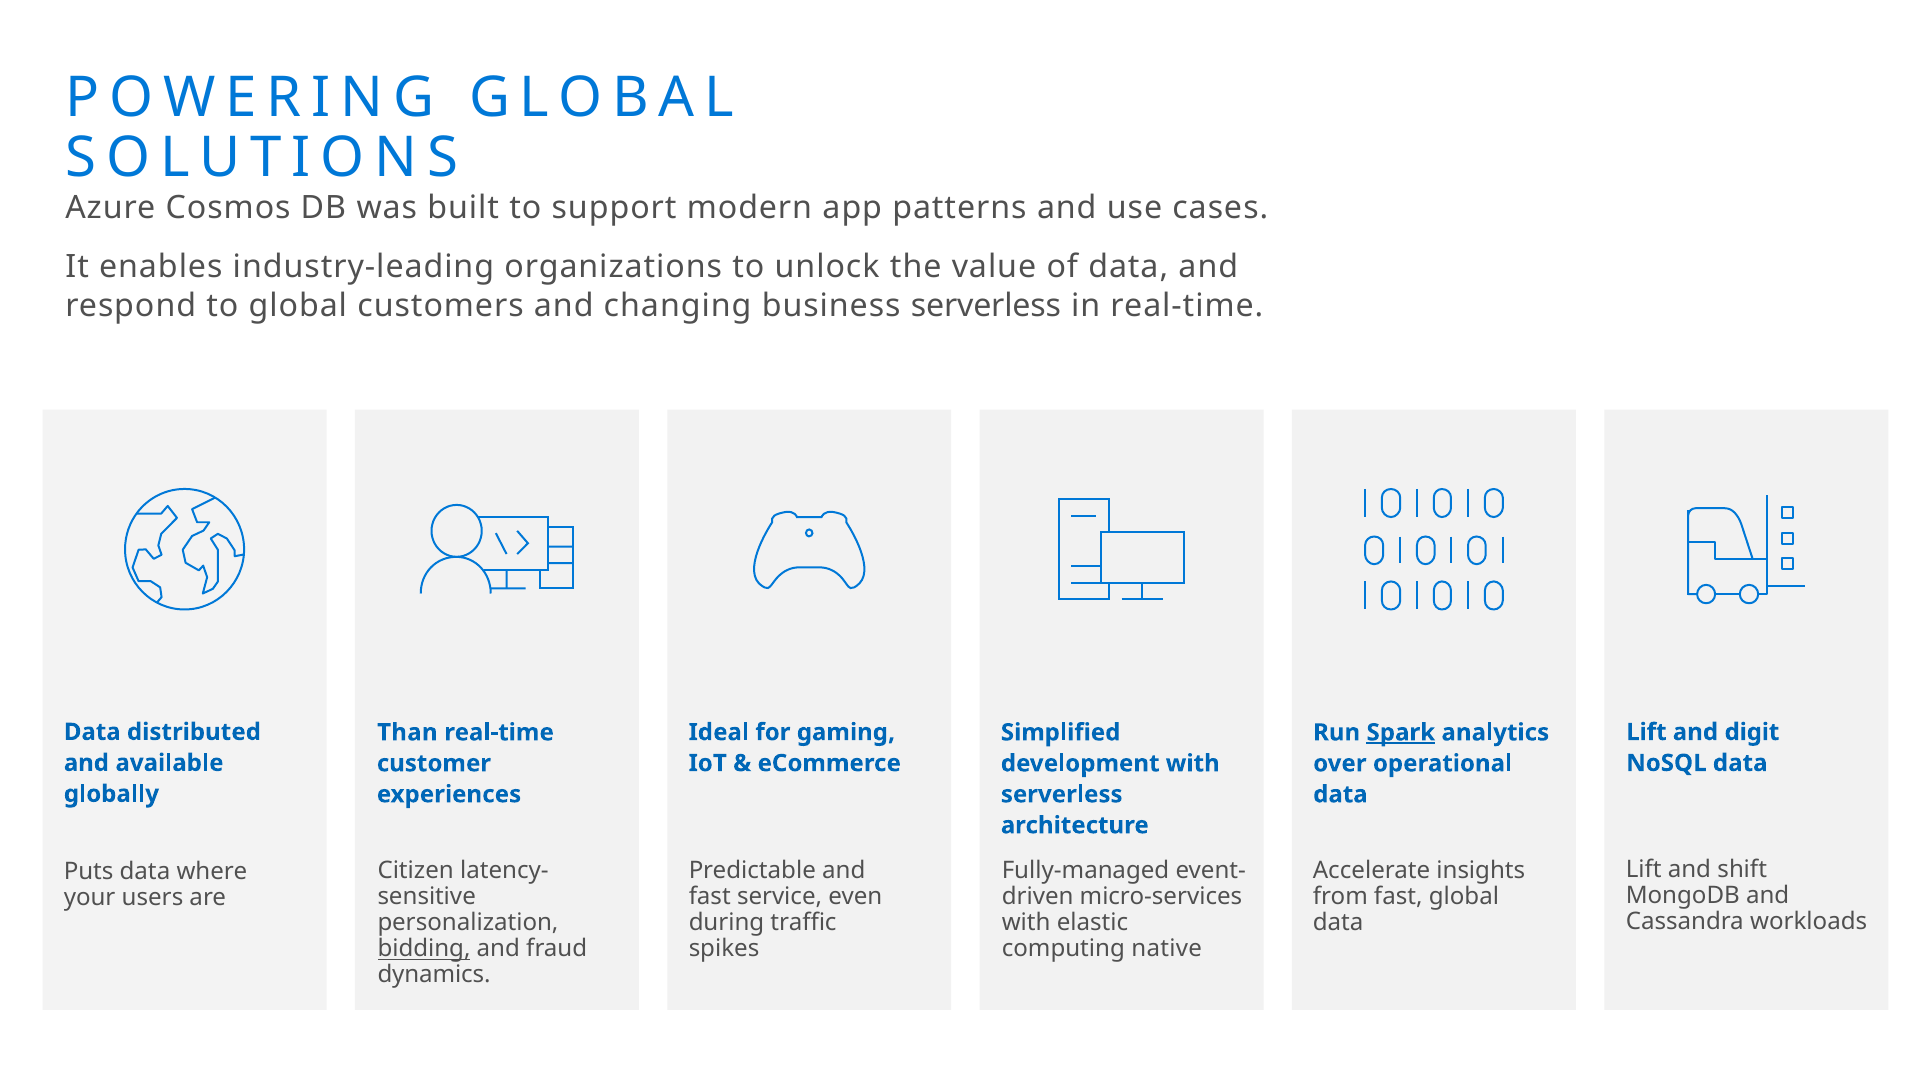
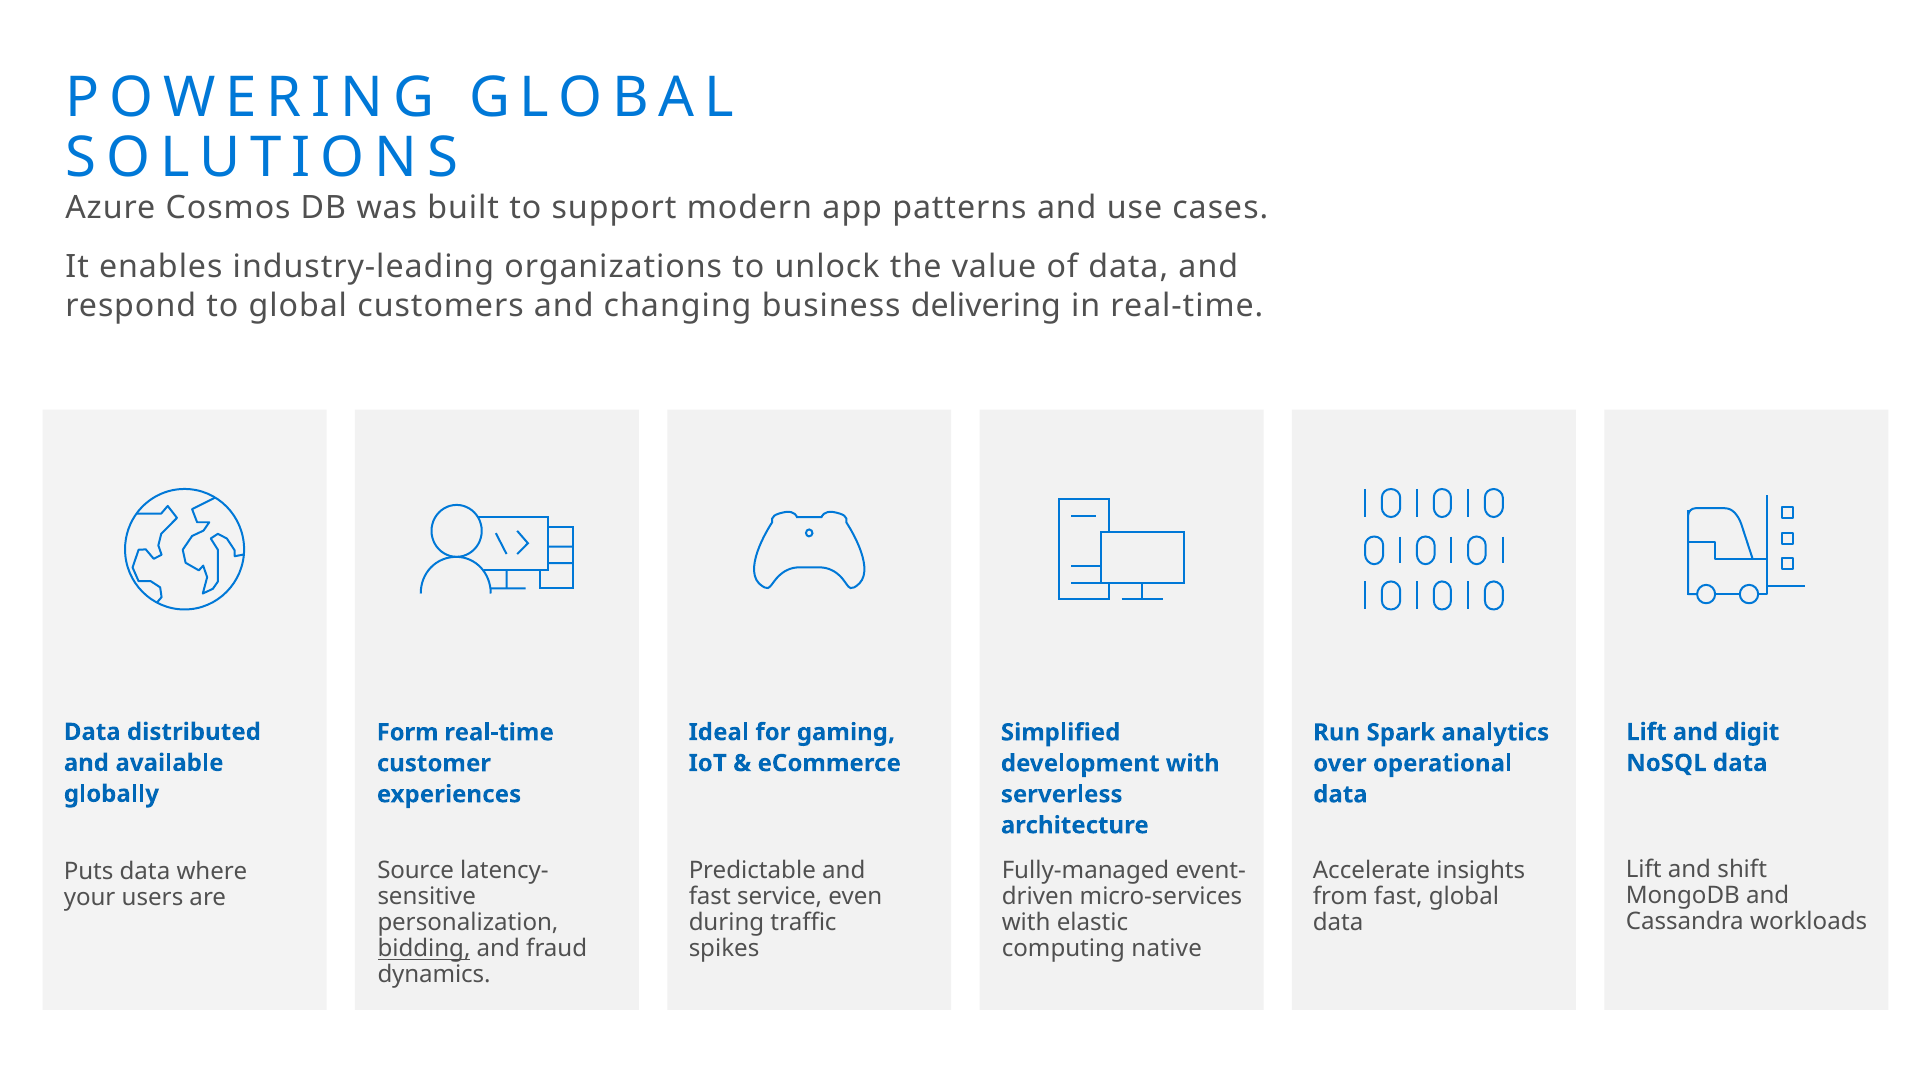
business serverless: serverless -> delivering
Than: Than -> Form
Spark underline: present -> none
Citizen: Citizen -> Source
